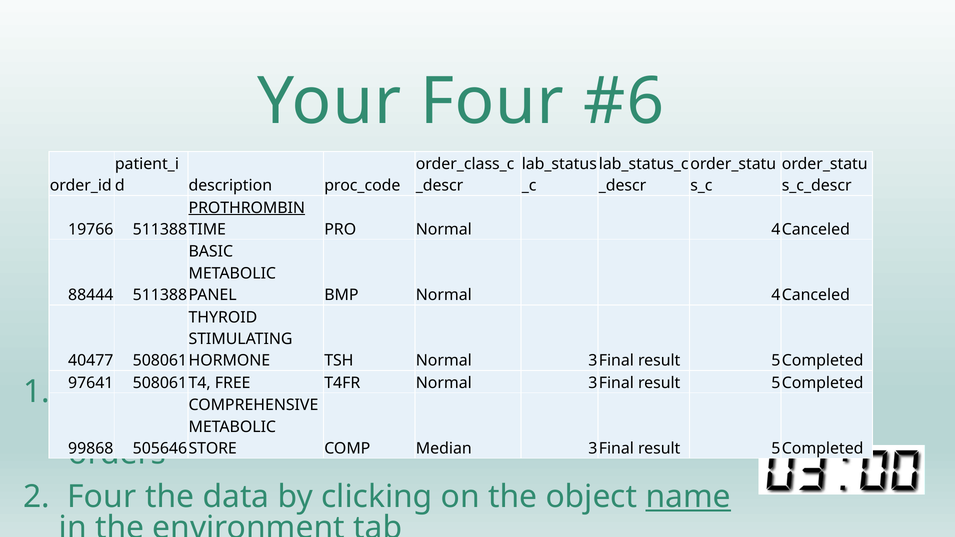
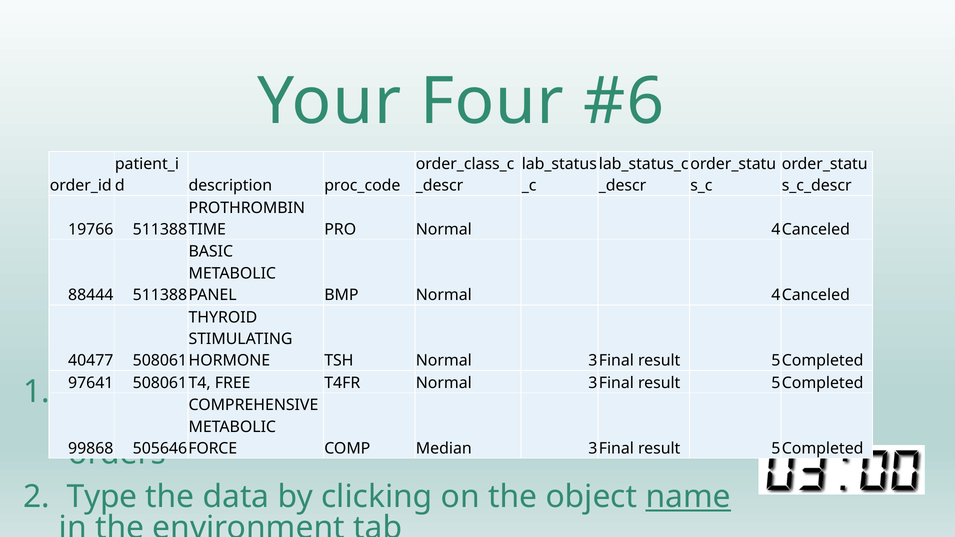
PROTHROMBIN underline: present -> none
STORE at (213, 449): STORE -> FORCE
Four at (102, 497): Four -> Type
